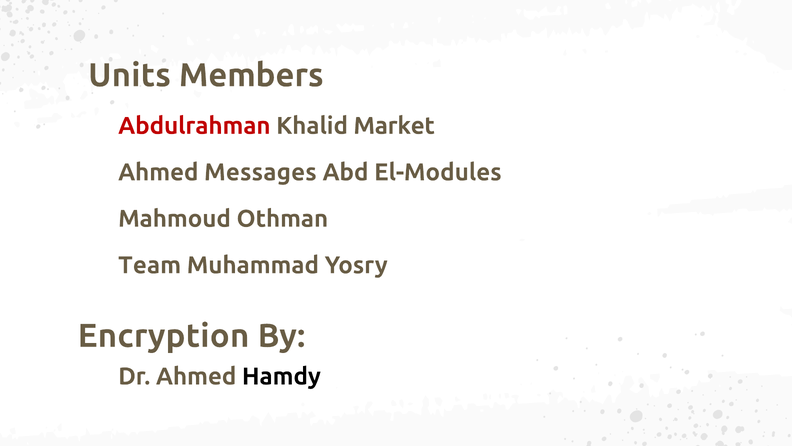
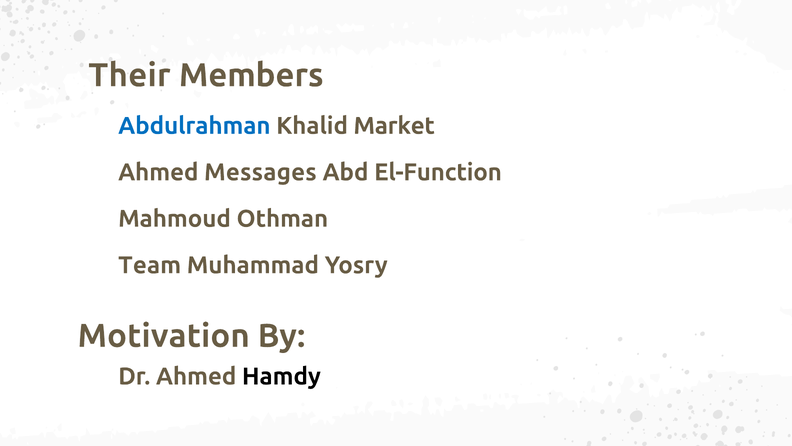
Units: Units -> Their
Abdulrahman colour: red -> blue
El-Modules: El-Modules -> El-Function
Encryption: Encryption -> Motivation
